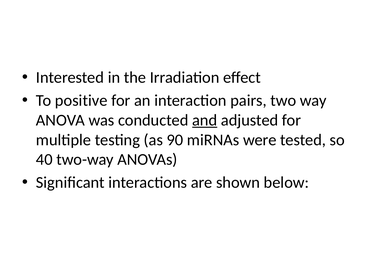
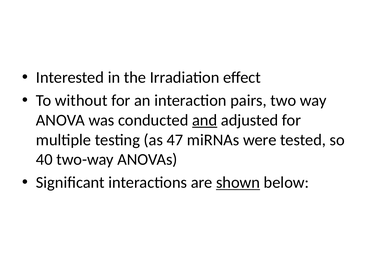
positive: positive -> without
90: 90 -> 47
shown underline: none -> present
